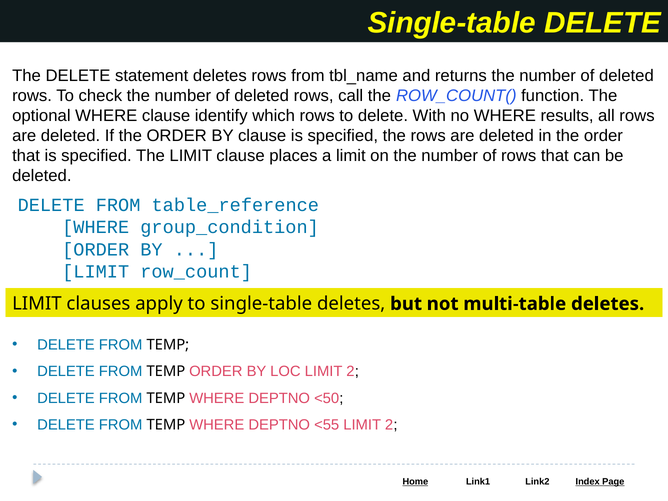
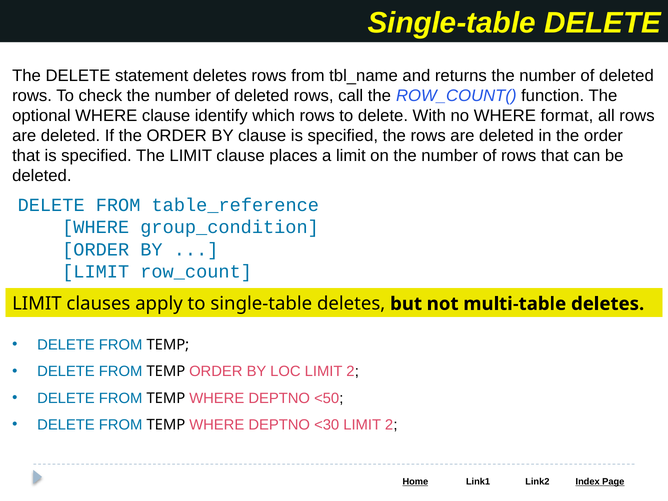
results: results -> format
<55: <55 -> <30
